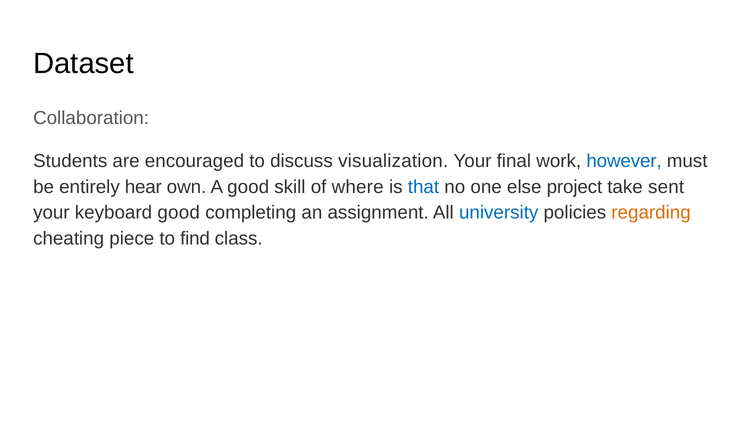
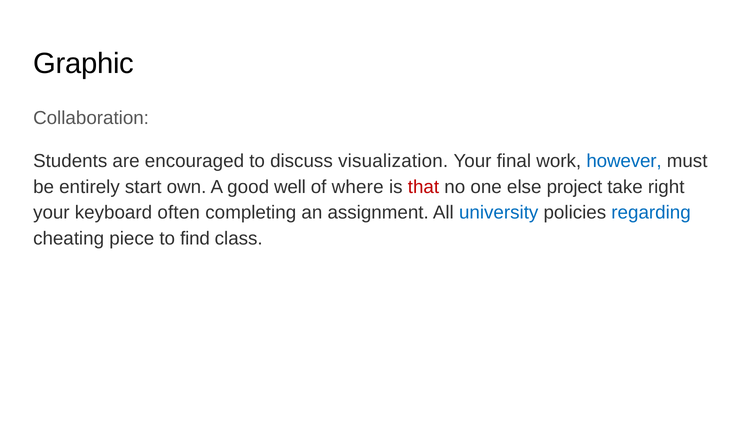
Dataset: Dataset -> Graphic
hear: hear -> start
skill: skill -> well
that colour: blue -> red
sent: sent -> right
keyboard good: good -> often
regarding colour: orange -> blue
